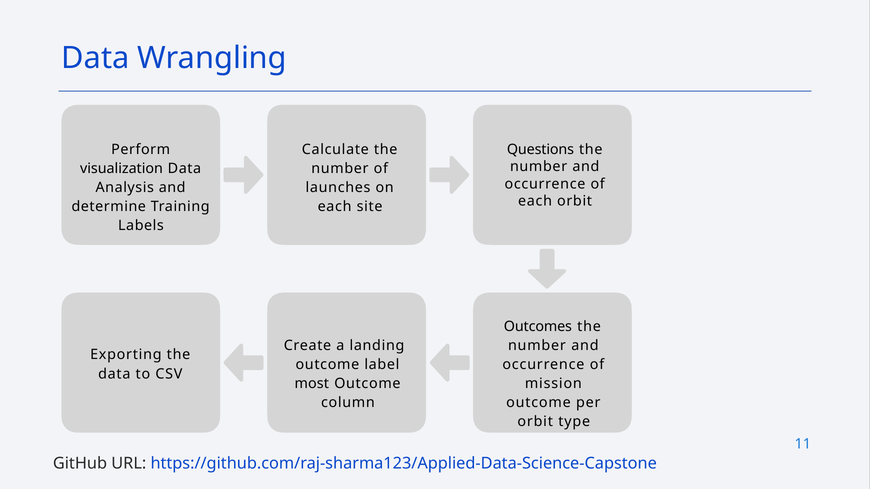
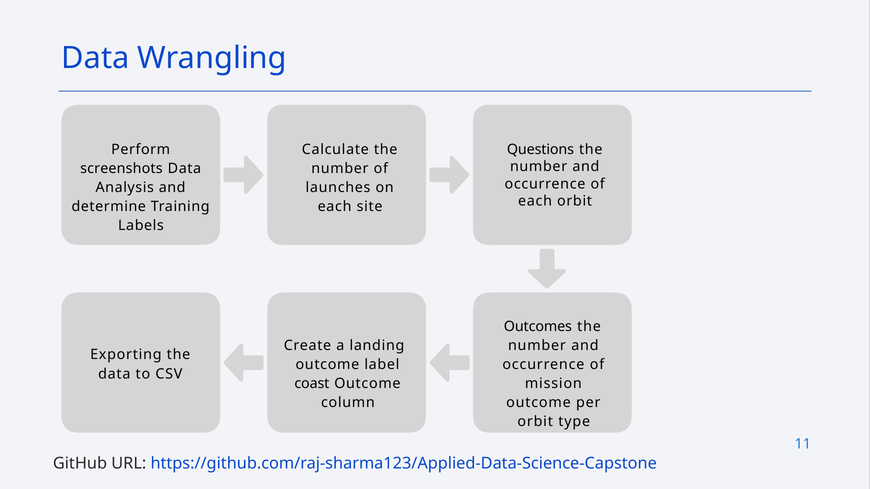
visualization: visualization -> screenshots
most: most -> coast
